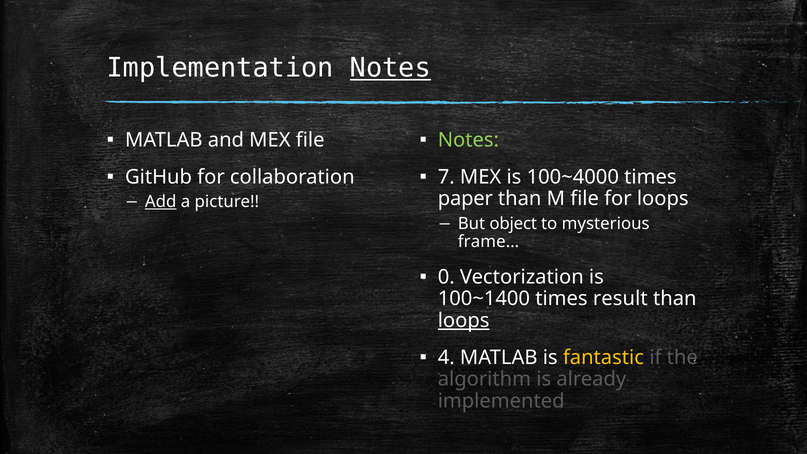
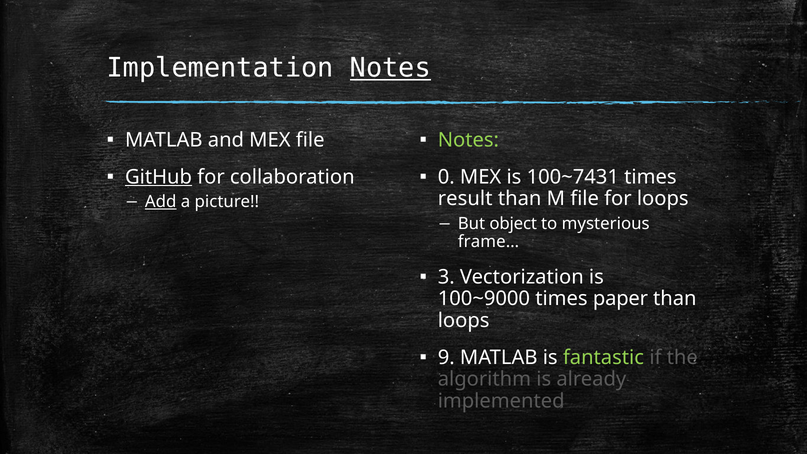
GitHub underline: none -> present
7: 7 -> 0
100~4000: 100~4000 -> 100~7431
paper: paper -> result
0: 0 -> 3
100~1400: 100~1400 -> 100~9000
result: result -> paper
loops at (464, 321) underline: present -> none
4: 4 -> 9
fantastic colour: yellow -> light green
